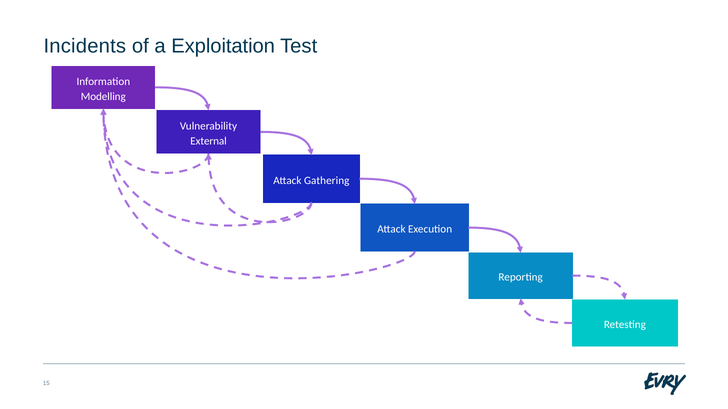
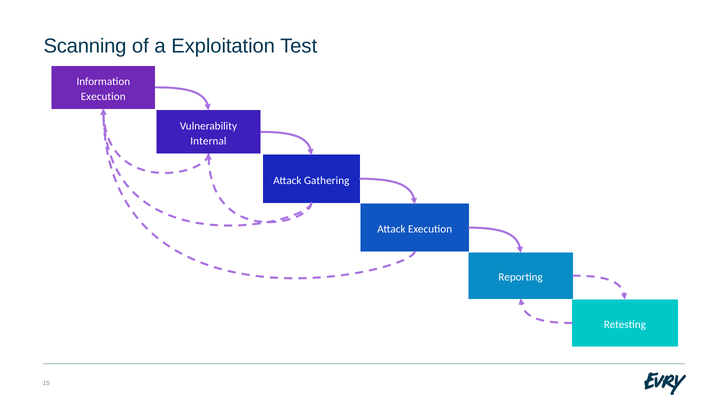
Incidents: Incidents -> Scanning
Modelling at (103, 97): Modelling -> Execution
External: External -> Internal
